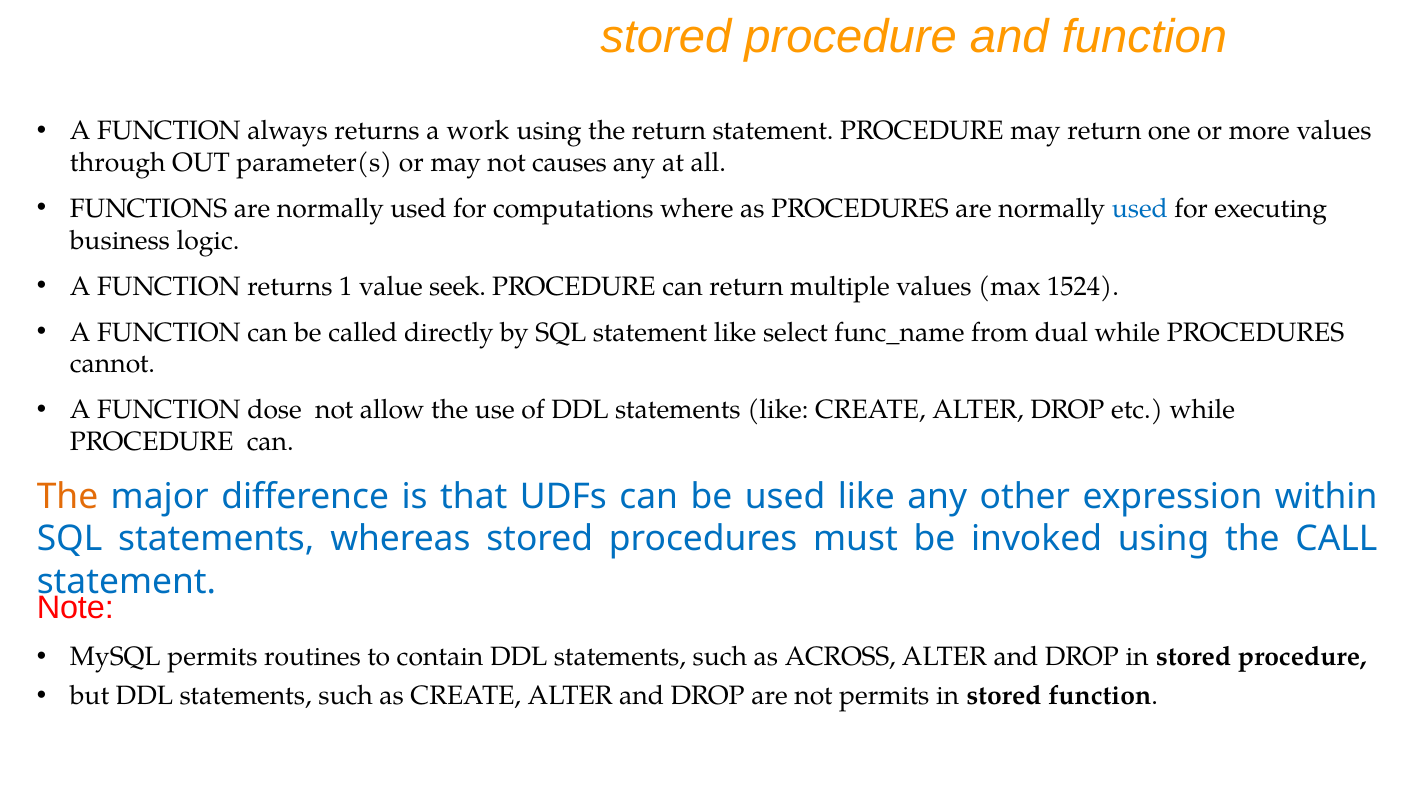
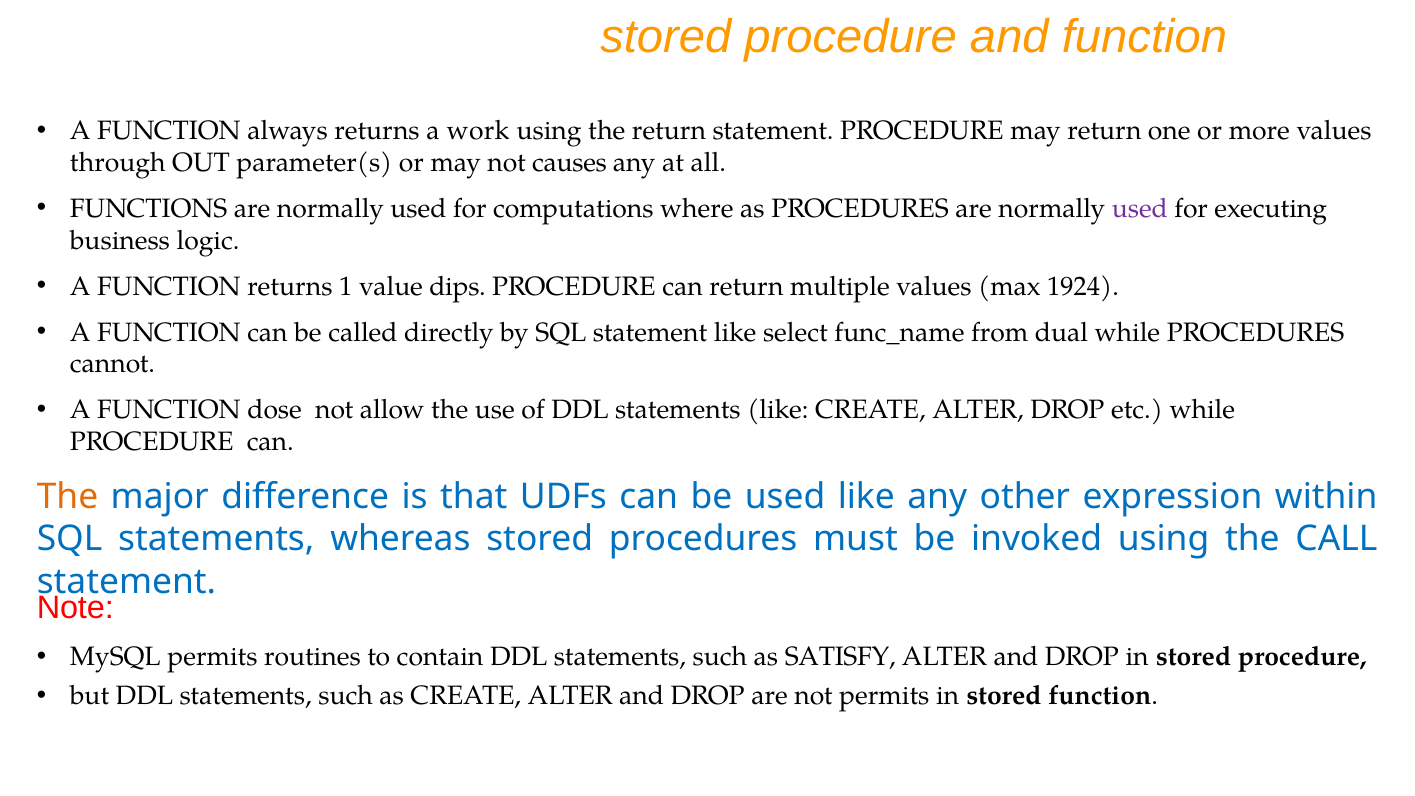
used at (1140, 209) colour: blue -> purple
seek: seek -> dips
1524: 1524 -> 1924
ACROSS: ACROSS -> SATISFY
